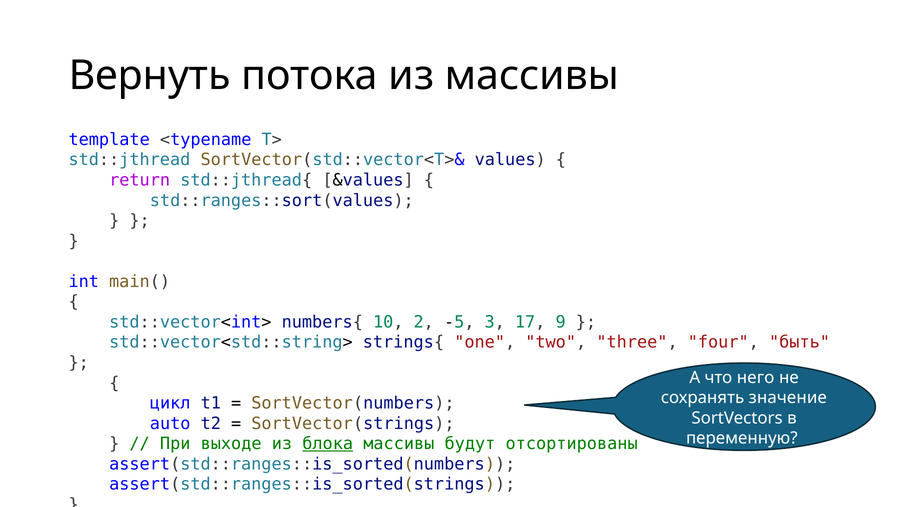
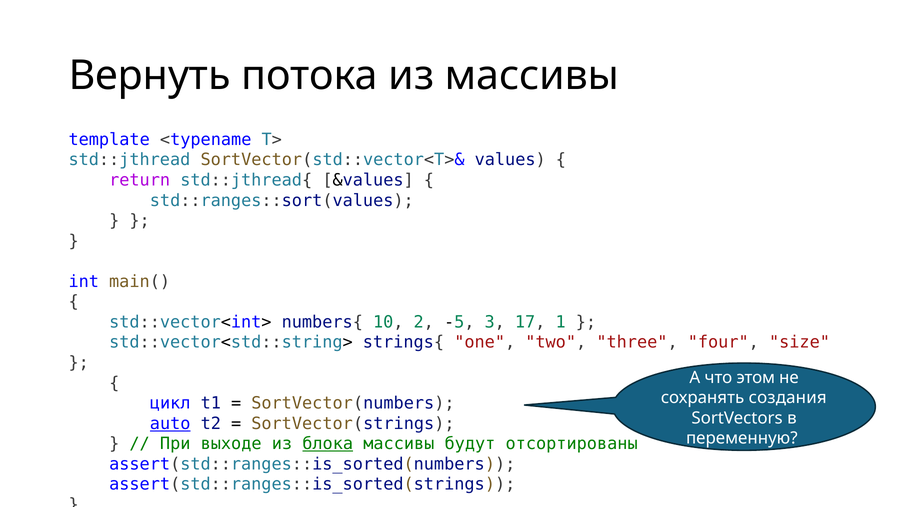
9: 9 -> 1
быть: быть -> size
него: него -> этом
значение: значение -> создания
auto underline: none -> present
